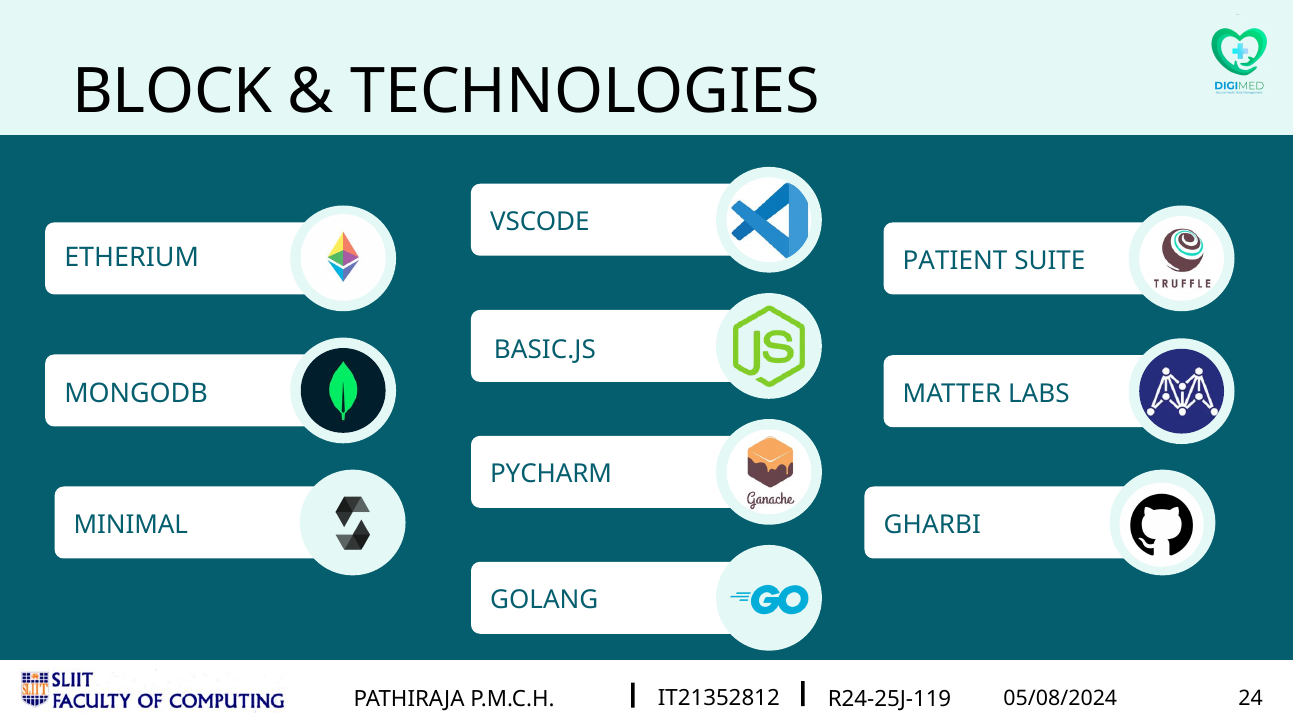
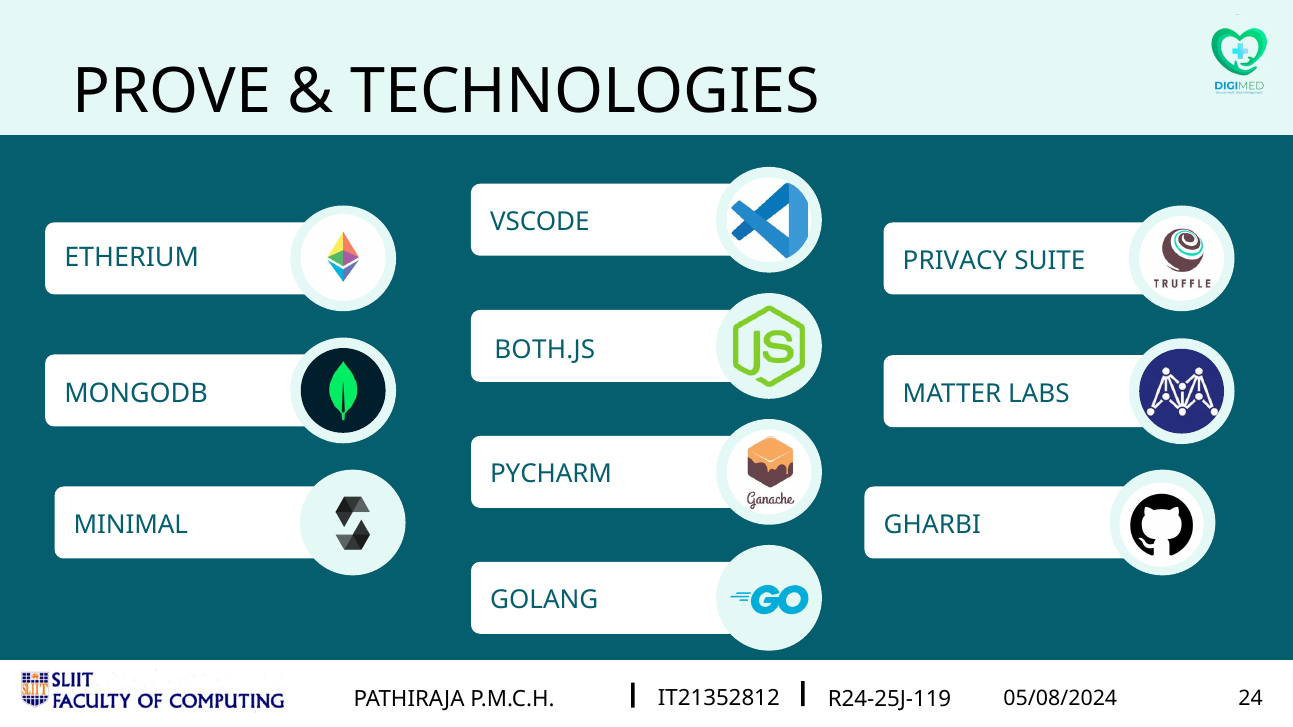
BLOCK: BLOCK -> PROVE
PATIENT: PATIENT -> PRIVACY
BASIC.JS: BASIC.JS -> BOTH.JS
